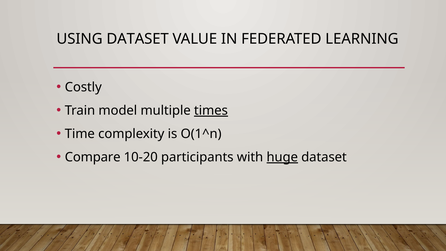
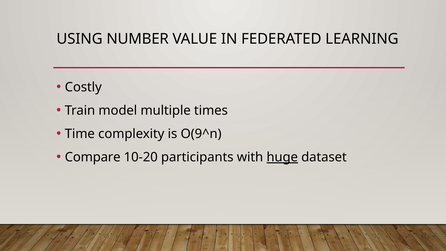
USING DATASET: DATASET -> NUMBER
times underline: present -> none
O(1^n: O(1^n -> O(9^n
